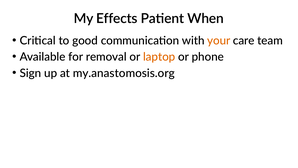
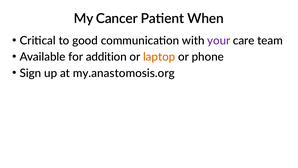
Effects: Effects -> Cancer
your colour: orange -> purple
removal: removal -> addition
